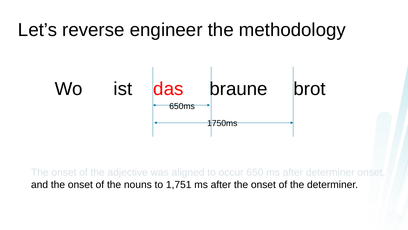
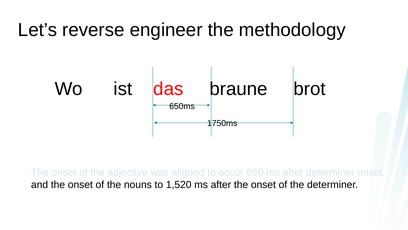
1,751: 1,751 -> 1,520
